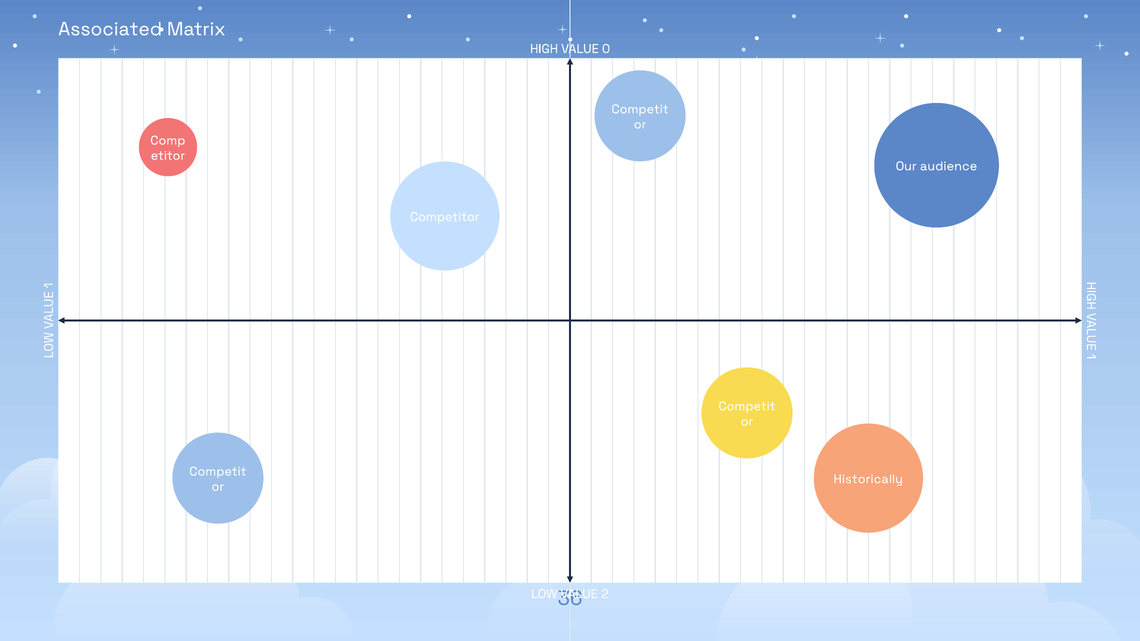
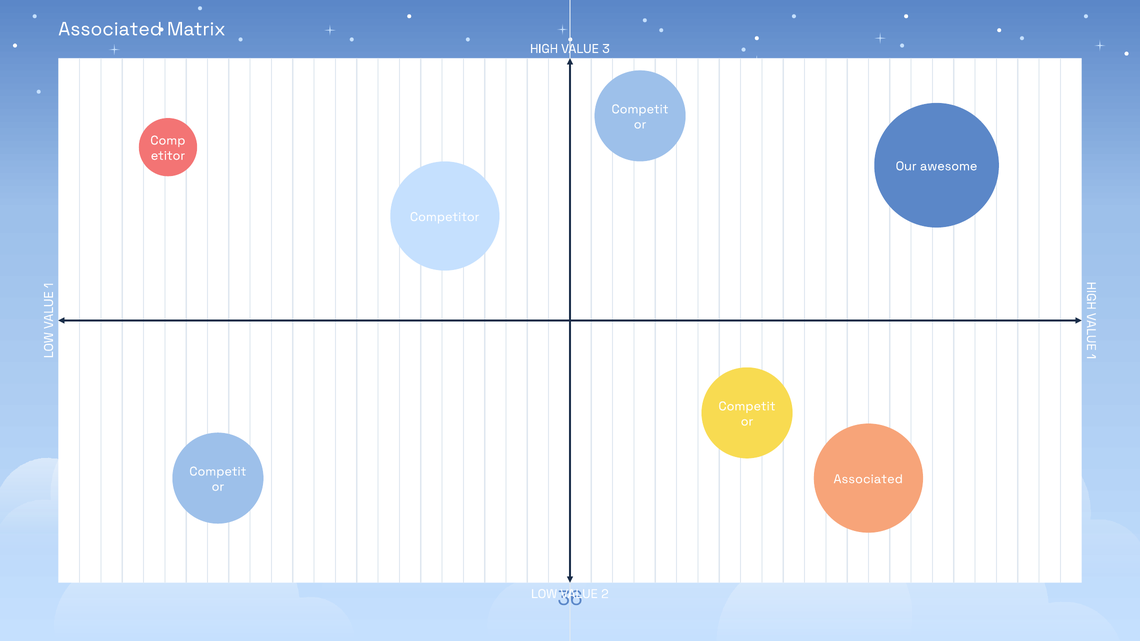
0: 0 -> 3
audience: audience -> awesome
Historically at (868, 479): Historically -> Associated
